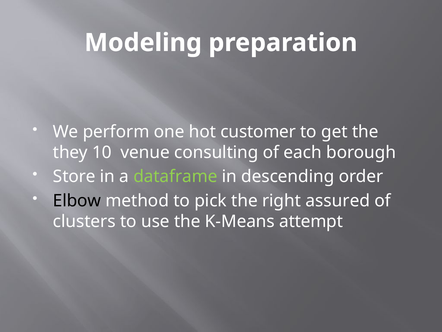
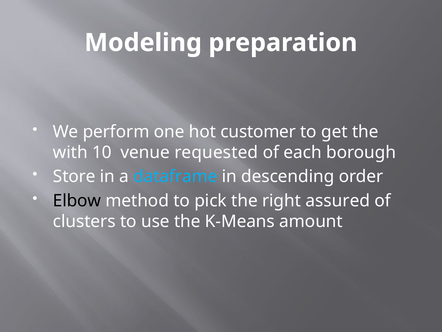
they: they -> with
consulting: consulting -> requested
dataframe colour: light green -> light blue
attempt: attempt -> amount
